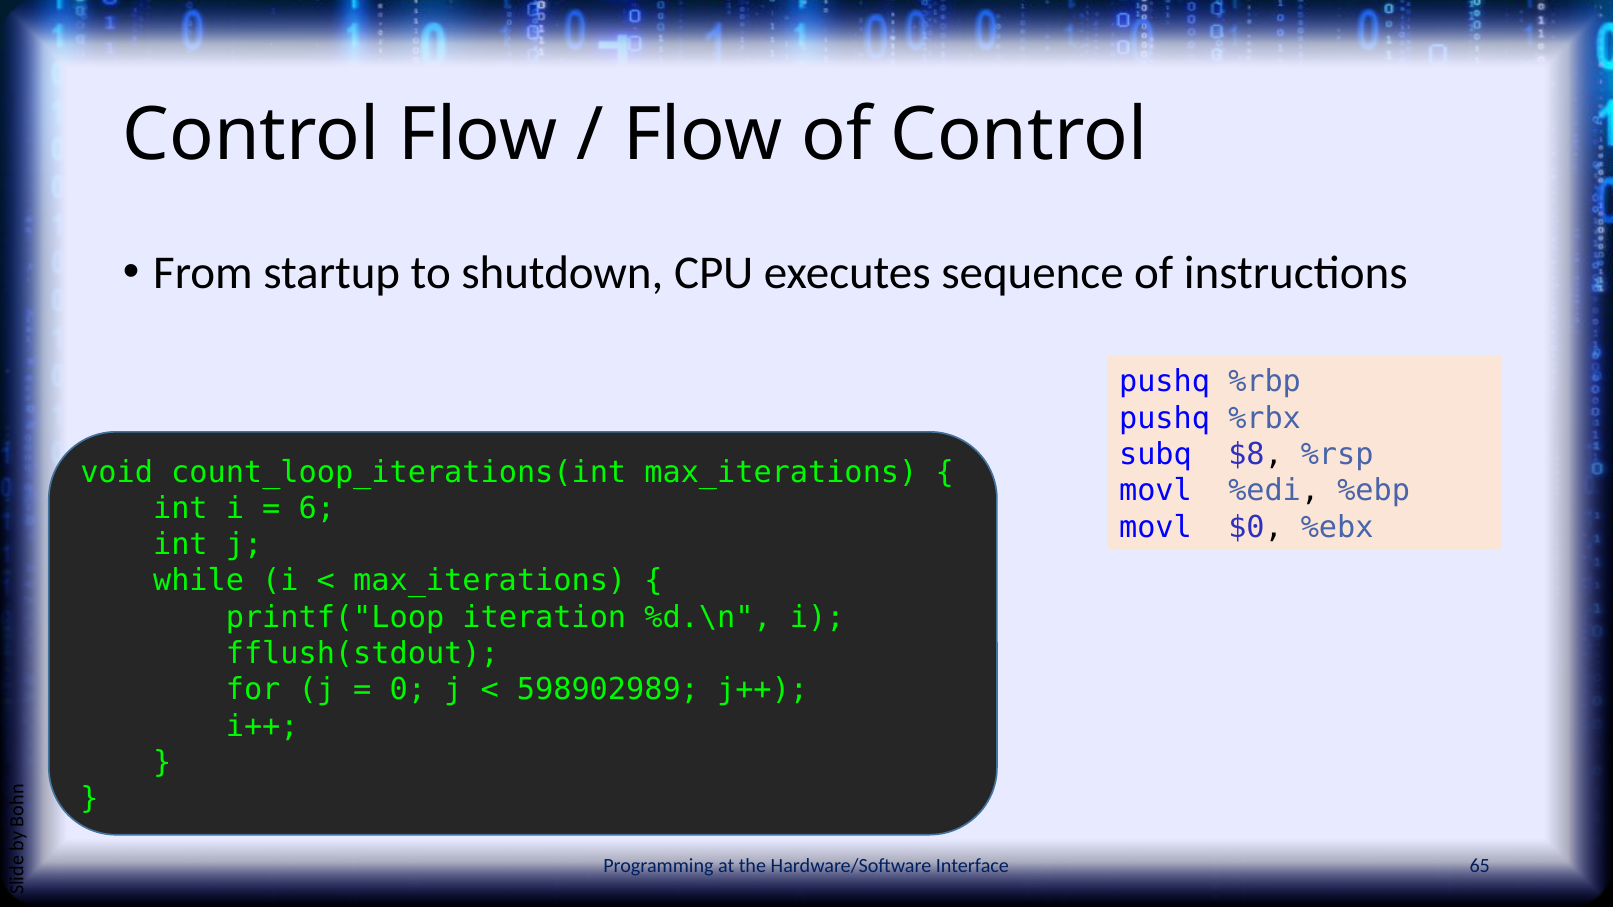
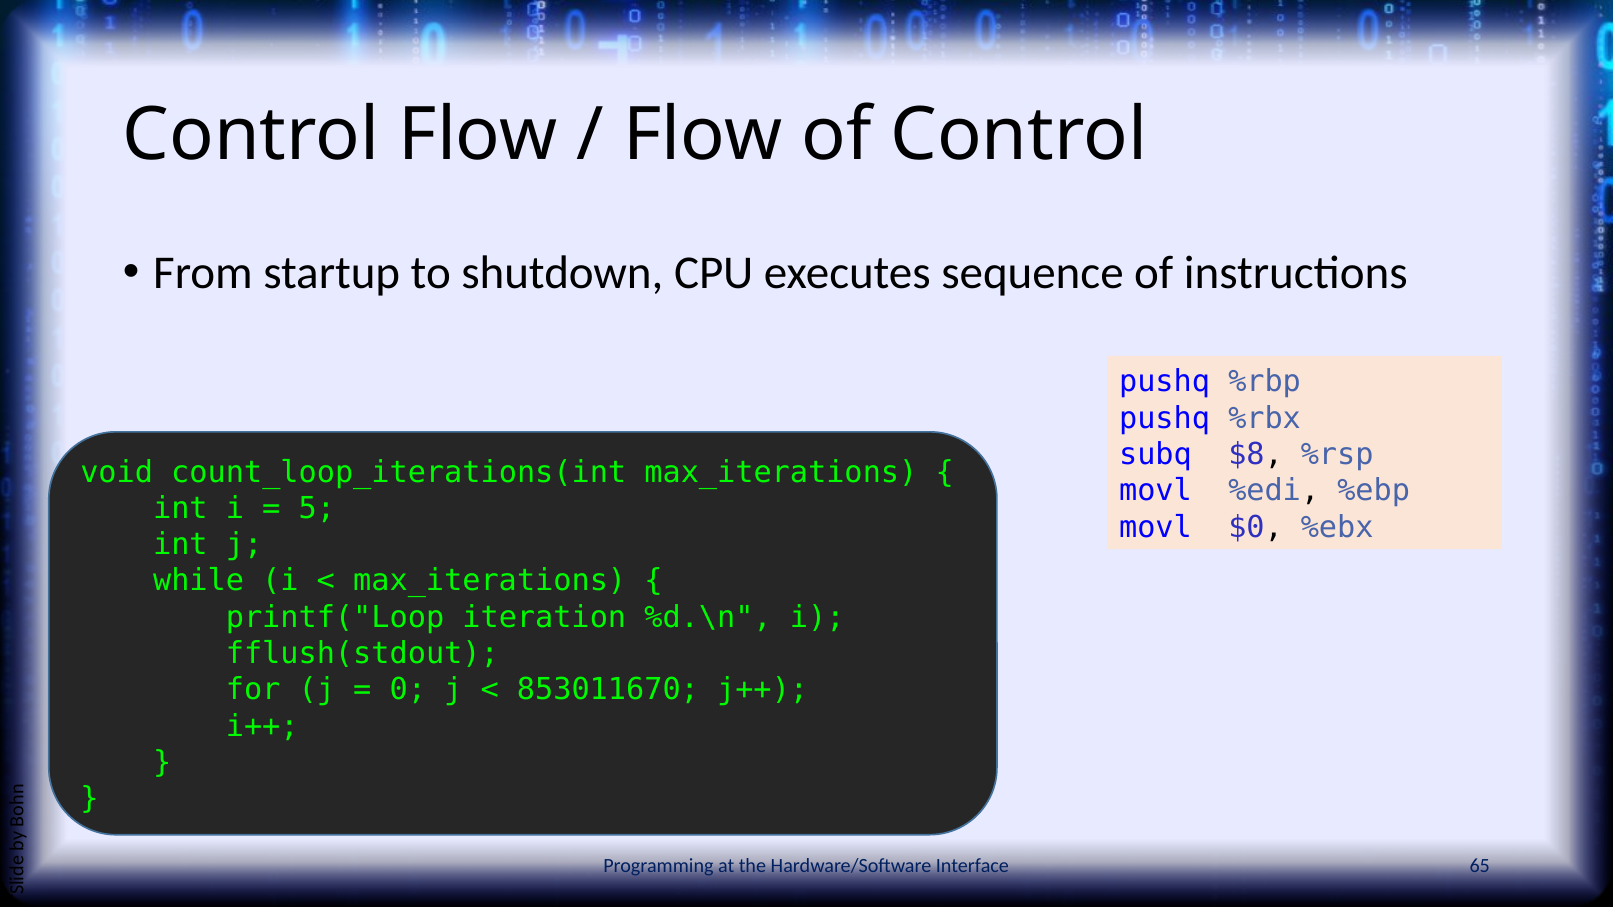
6: 6 -> 5
598902989: 598902989 -> 853011670
